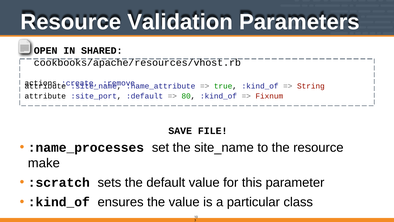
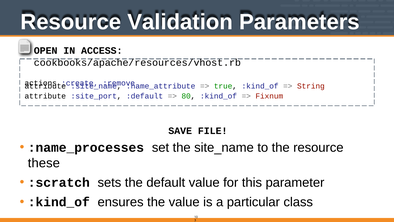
SHARED: SHARED -> ACCESS
make: make -> these
